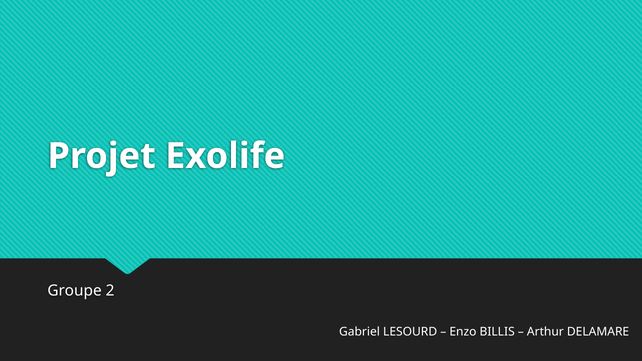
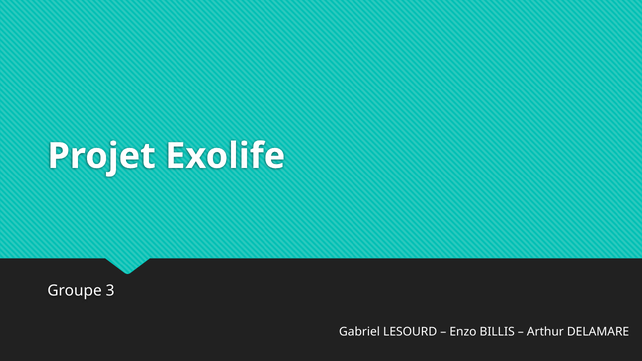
2: 2 -> 3
